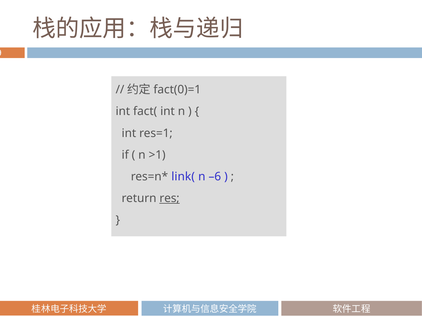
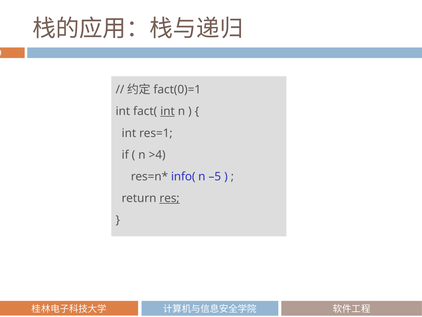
int at (168, 111) underline: none -> present
>1: >1 -> >4
link(: link( -> info(
–6: –6 -> –5
